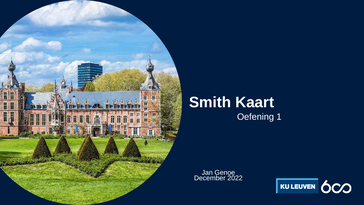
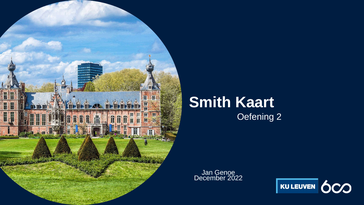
1: 1 -> 2
